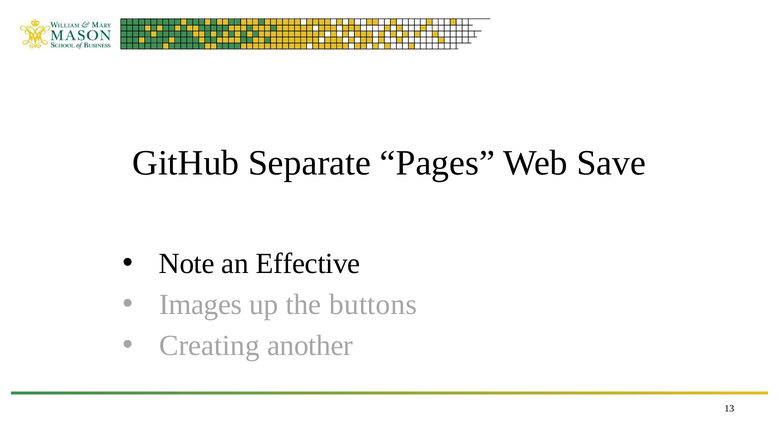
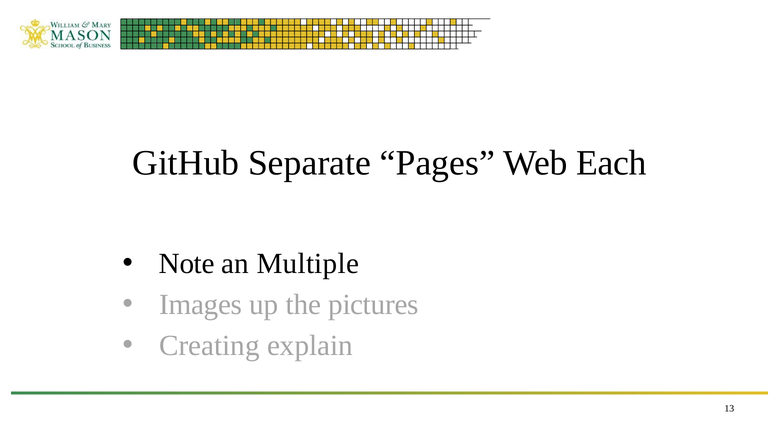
Save: Save -> Each
Effective: Effective -> Multiple
buttons: buttons -> pictures
another: another -> explain
